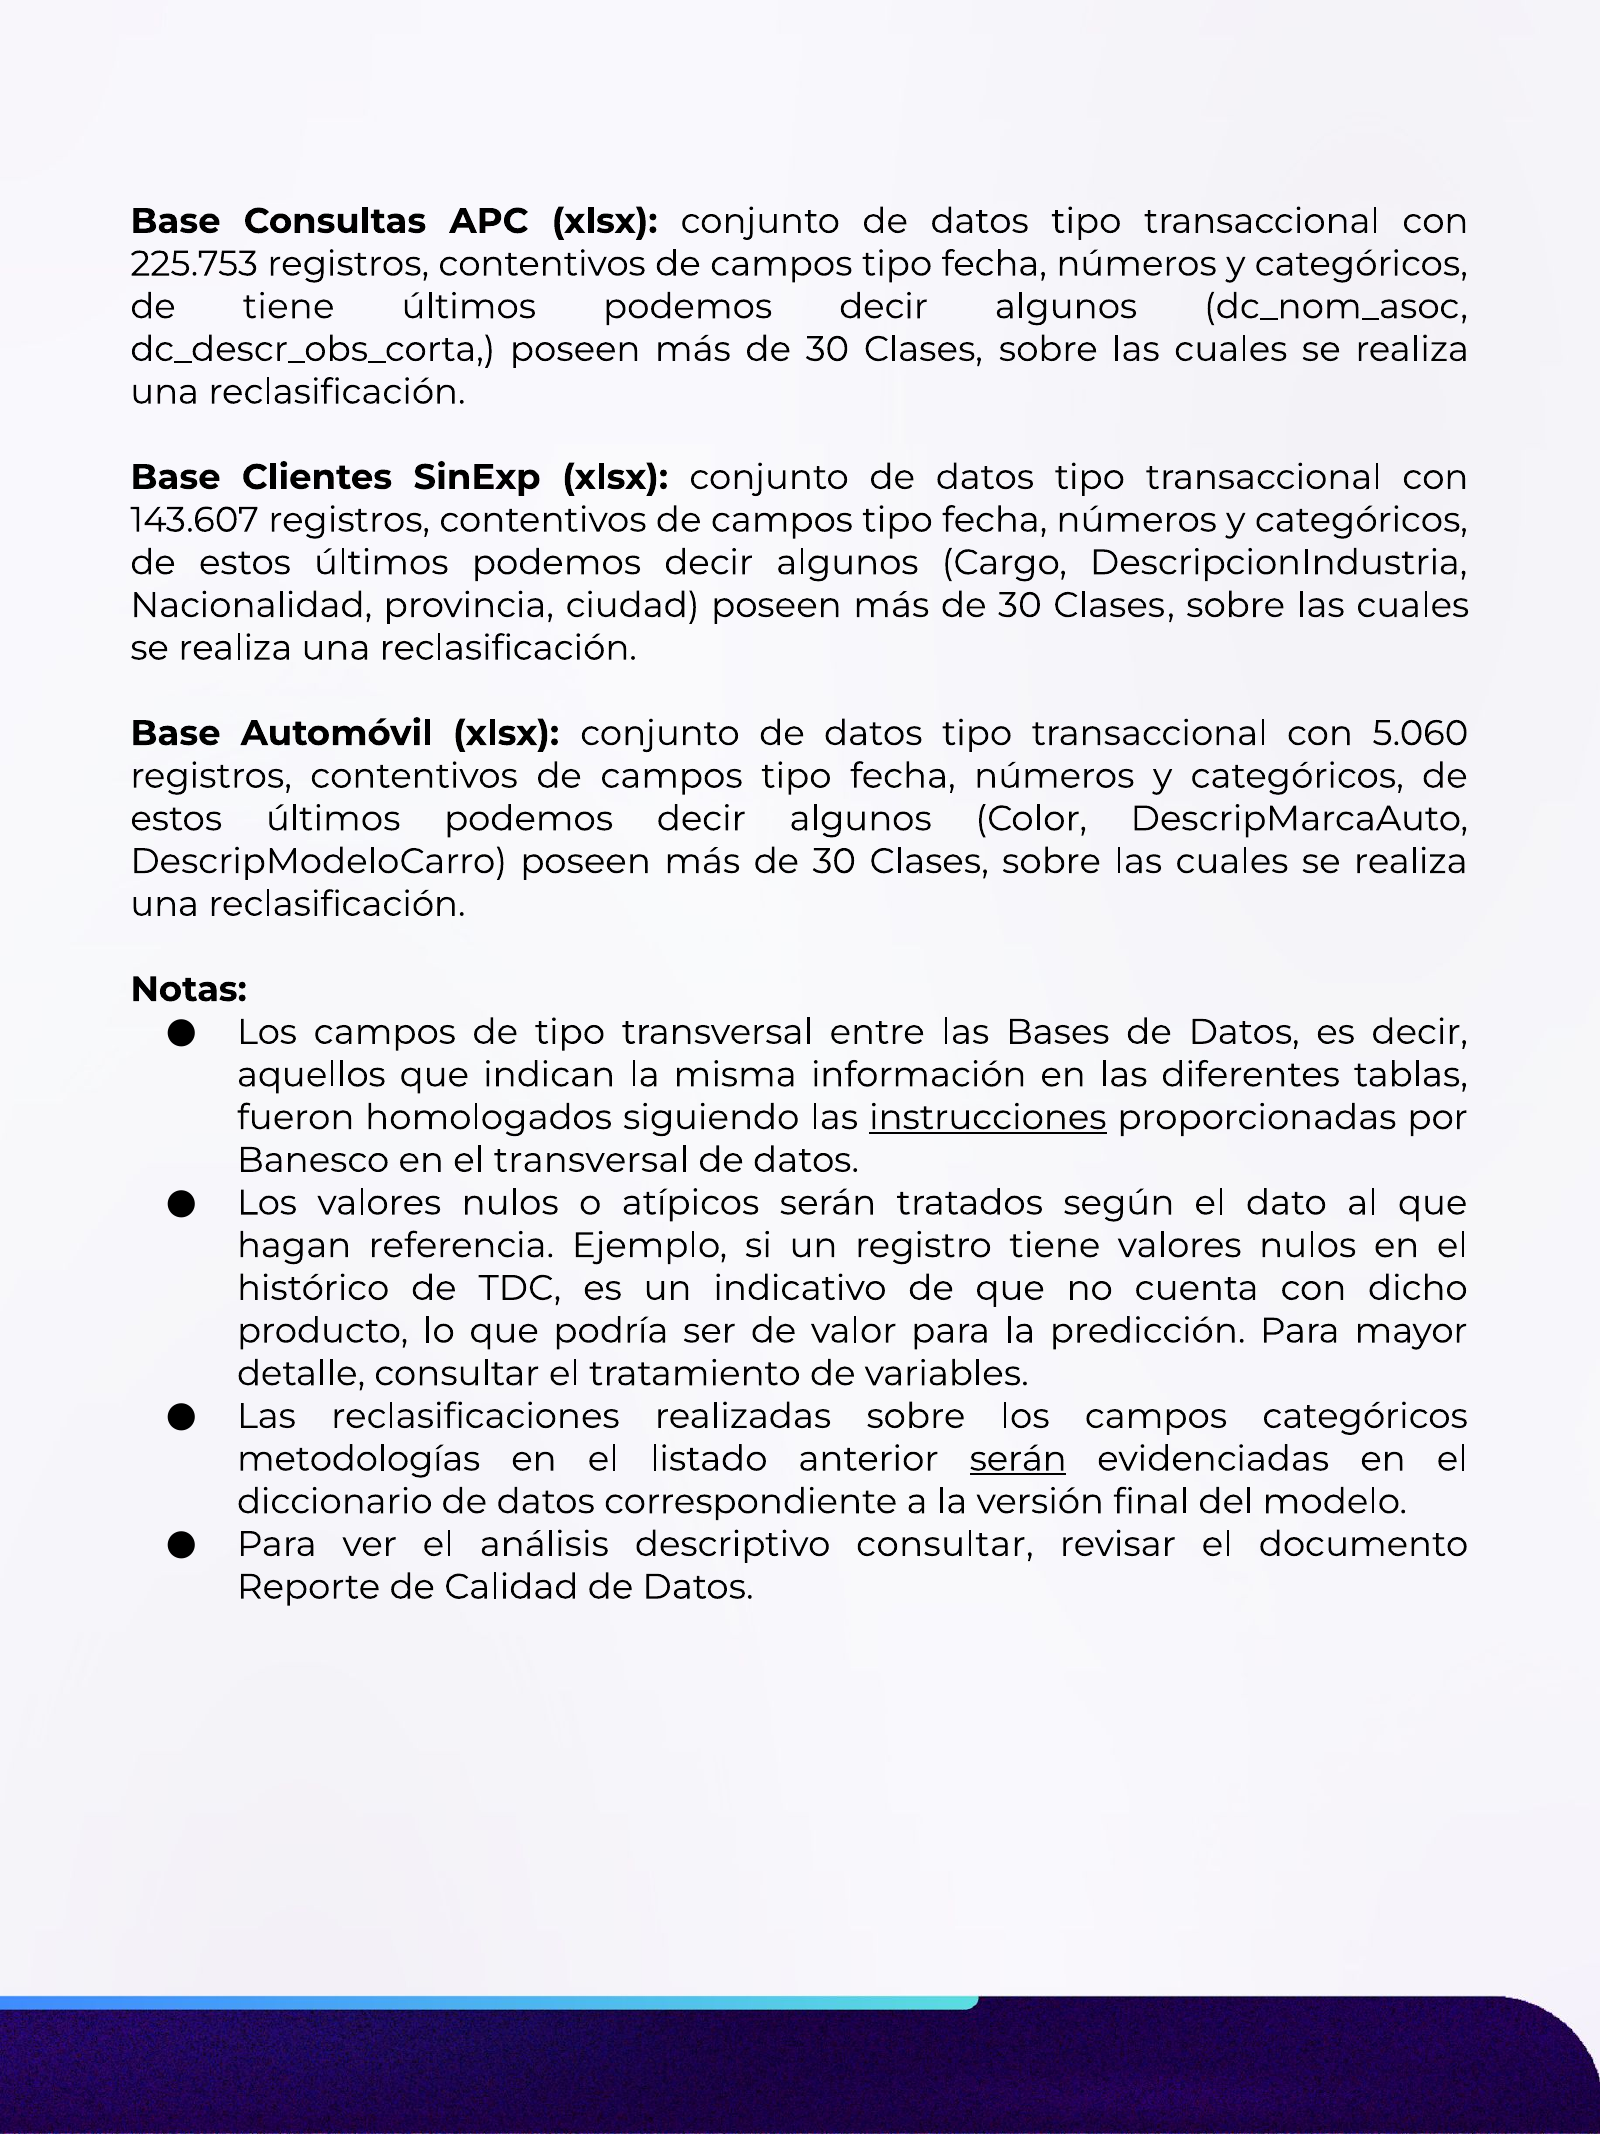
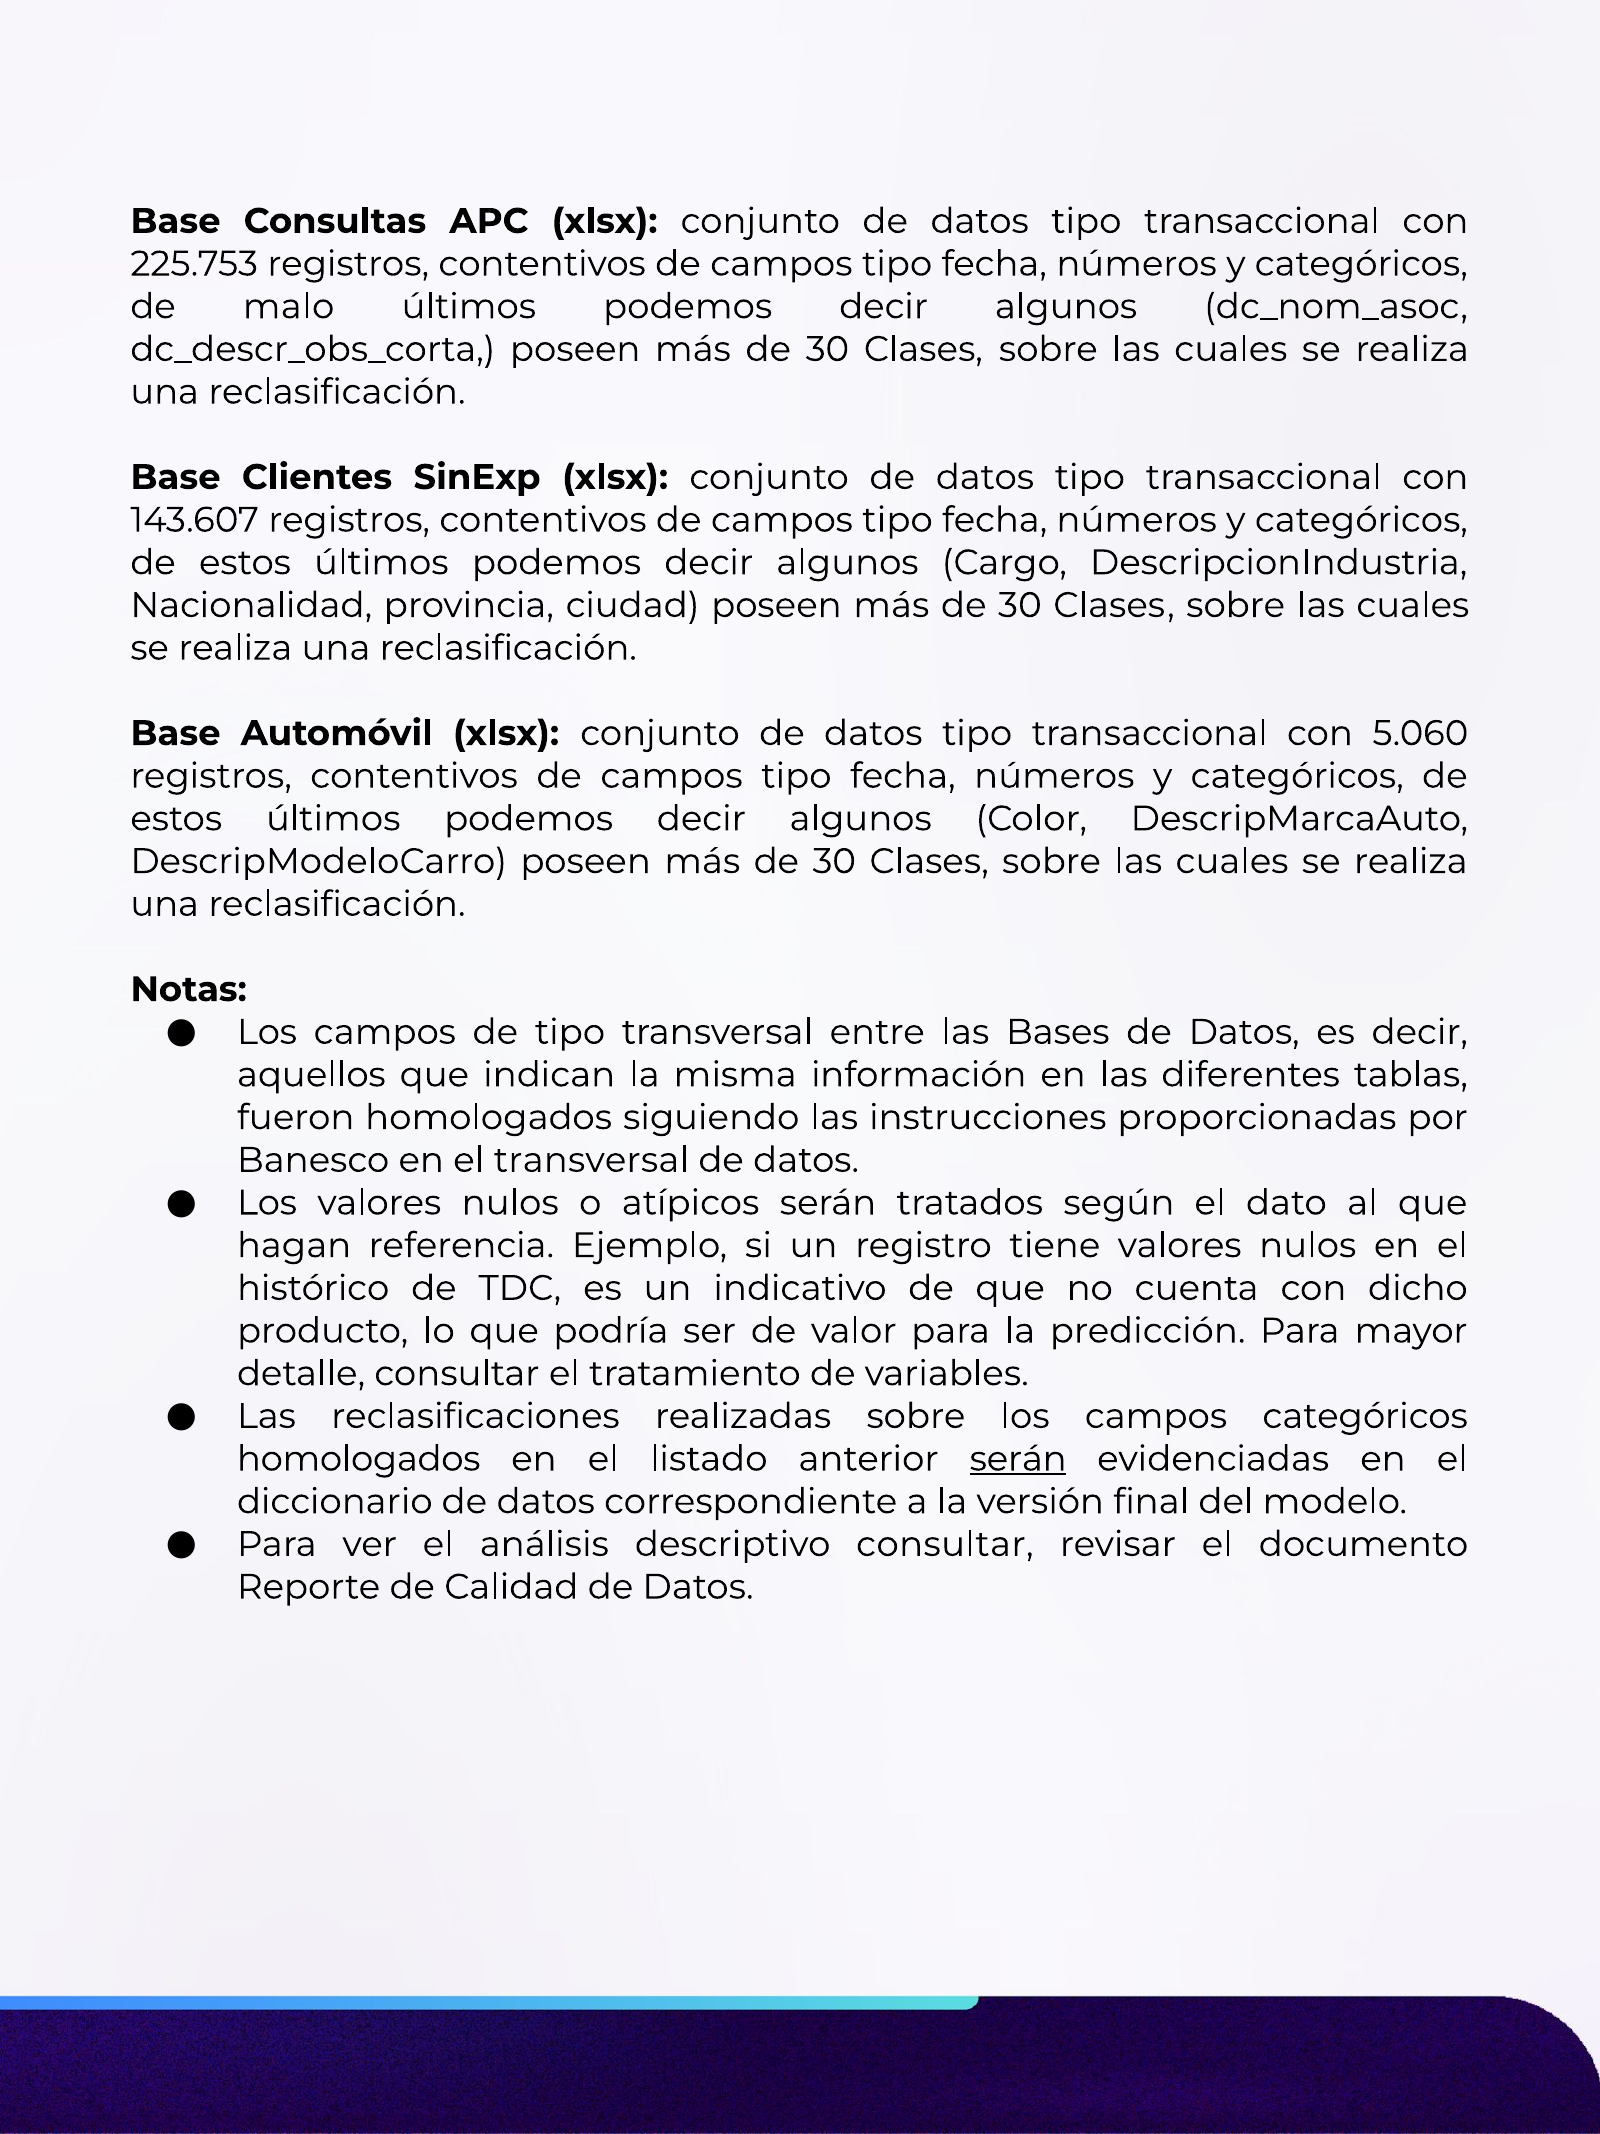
de tiene: tiene -> malo
instrucciones underline: present -> none
metodologías at (359, 1458): metodologías -> homologados
